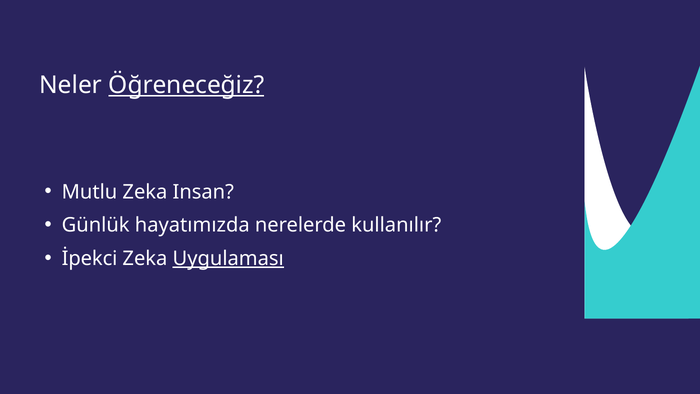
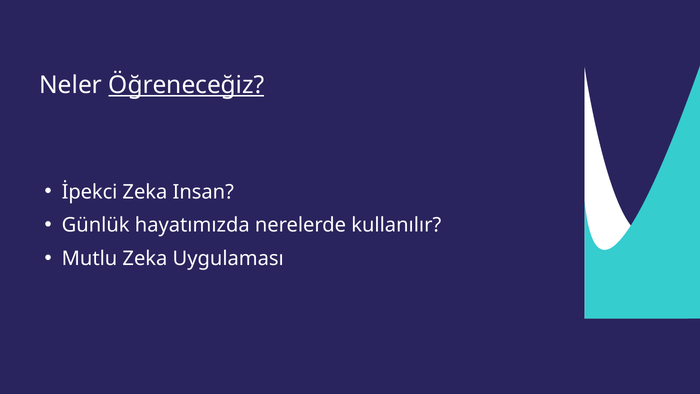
Mutlu: Mutlu -> İpekci
İpekci: İpekci -> Mutlu
Uygulaması underline: present -> none
